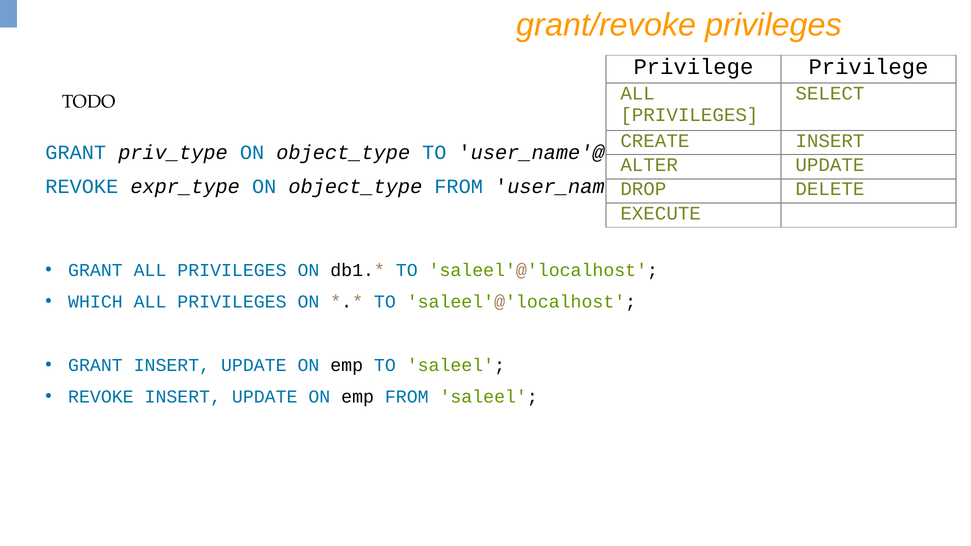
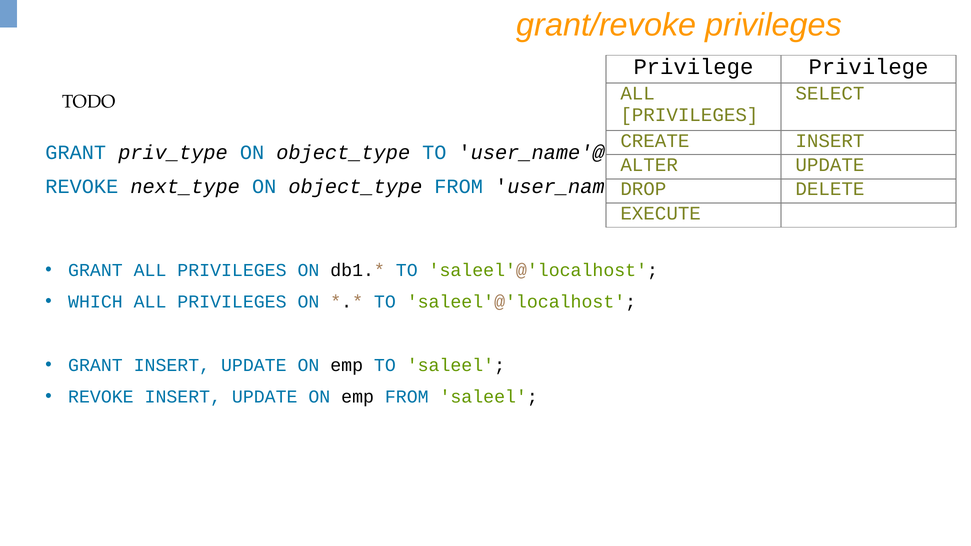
expr_type: expr_type -> next_type
